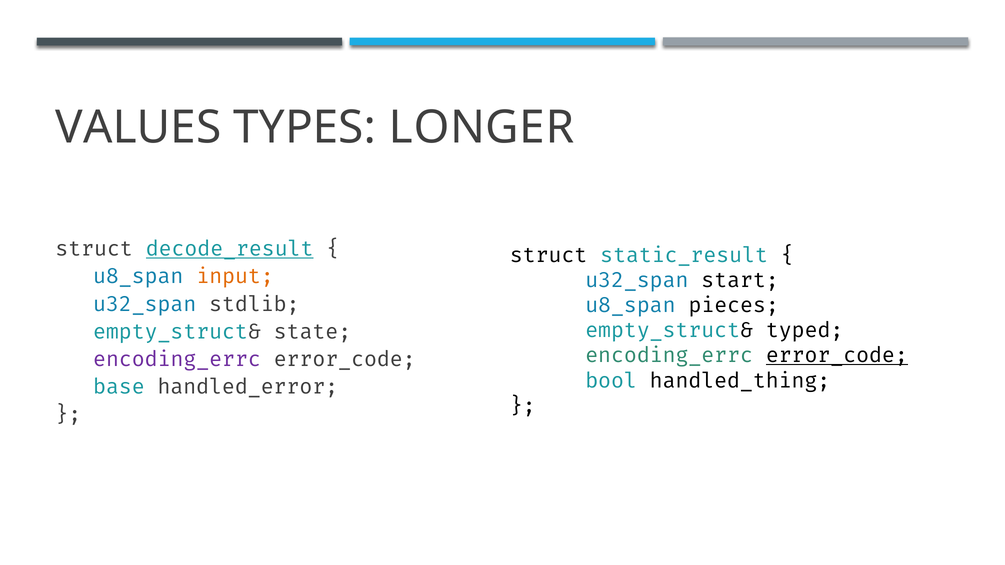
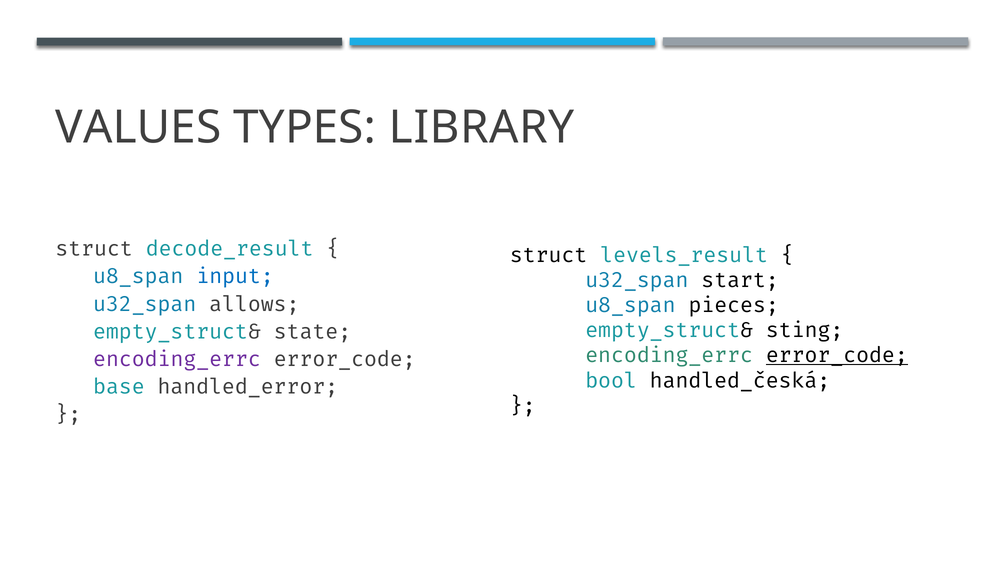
LONGER: LONGER -> LIBRARY
decode_result underline: present -> none
static_result: static_result -> levels_result
input colour: orange -> blue
stdlib: stdlib -> allows
typed: typed -> sting
handled_thing: handled_thing -> handled_česká
